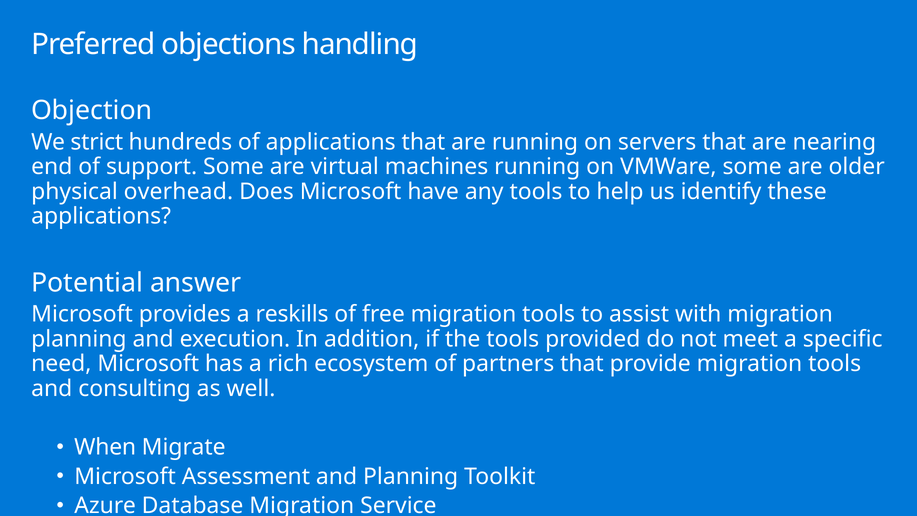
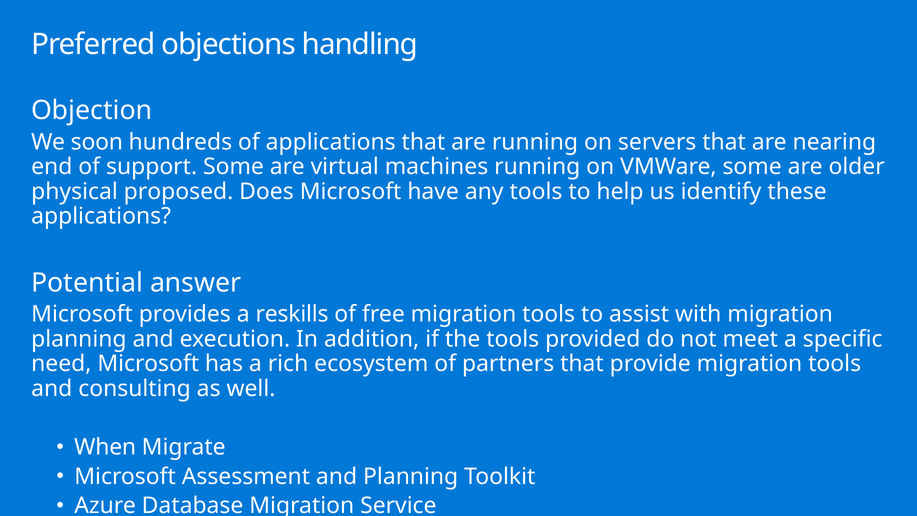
strict: strict -> soon
overhead: overhead -> proposed
